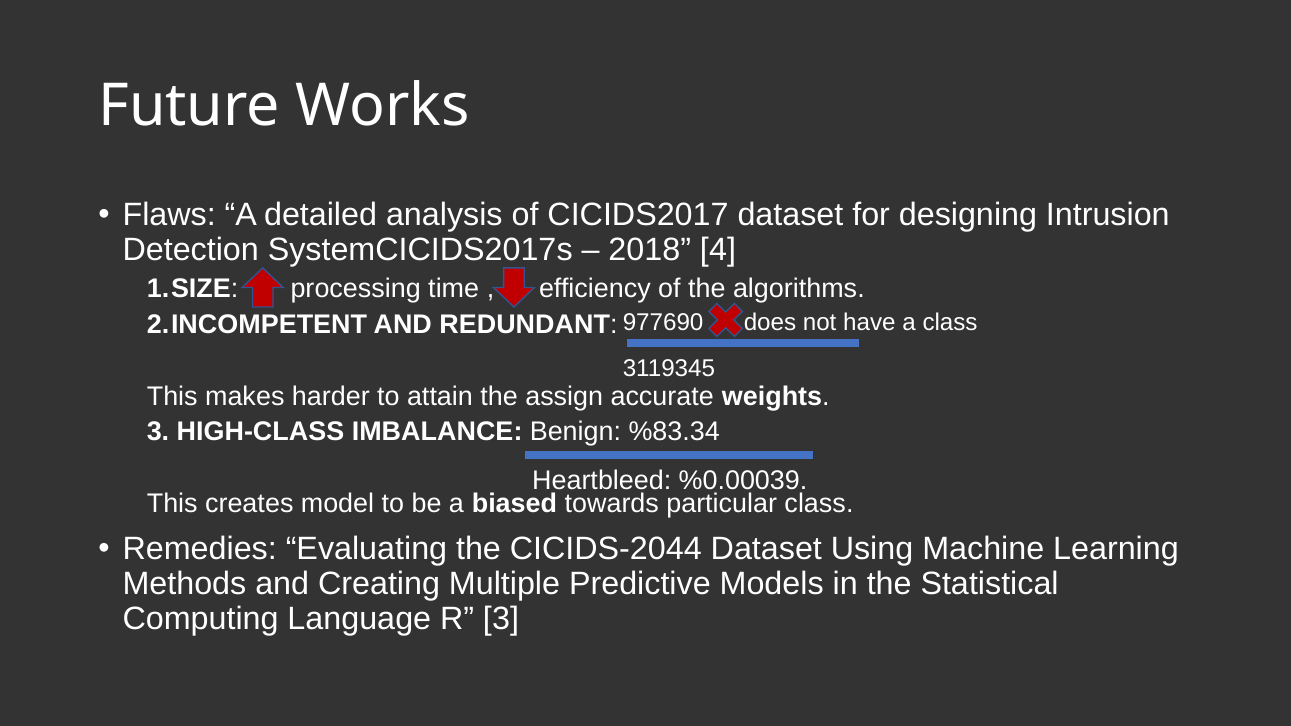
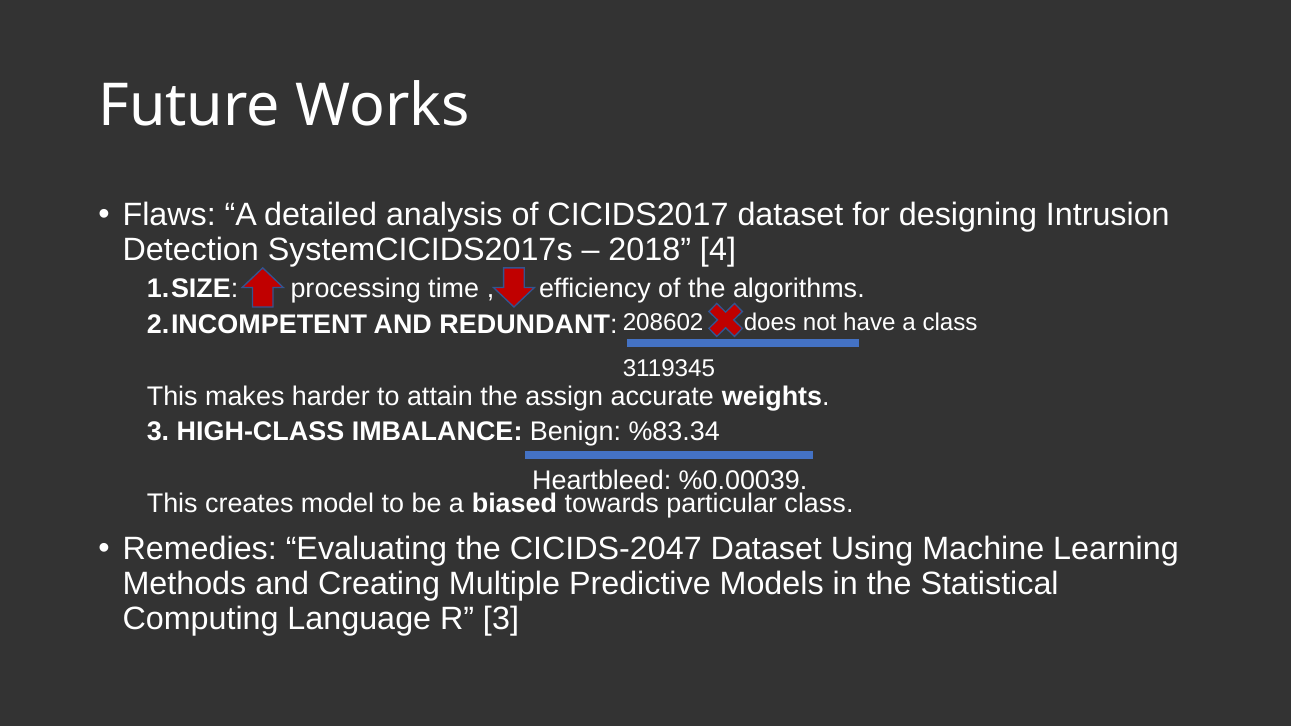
977690: 977690 -> 208602
CICIDS-2044: CICIDS-2044 -> CICIDS-2047
